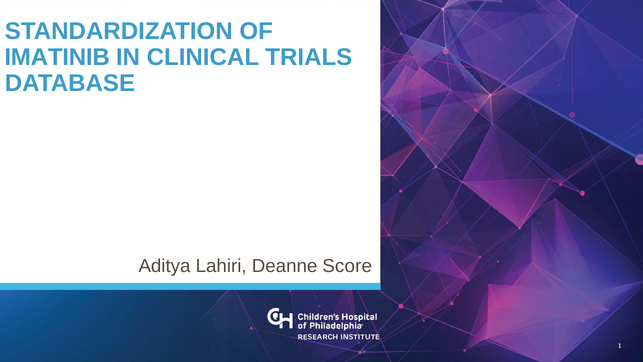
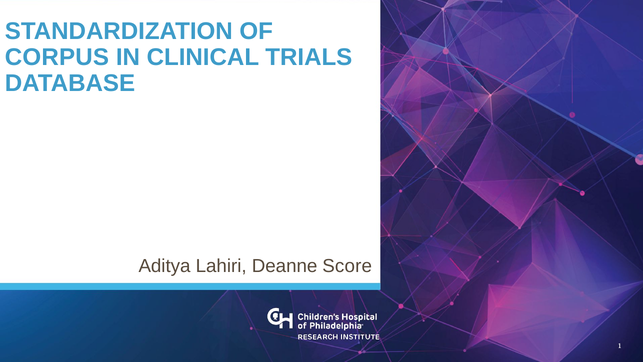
IMATINIB: IMATINIB -> CORPUS
